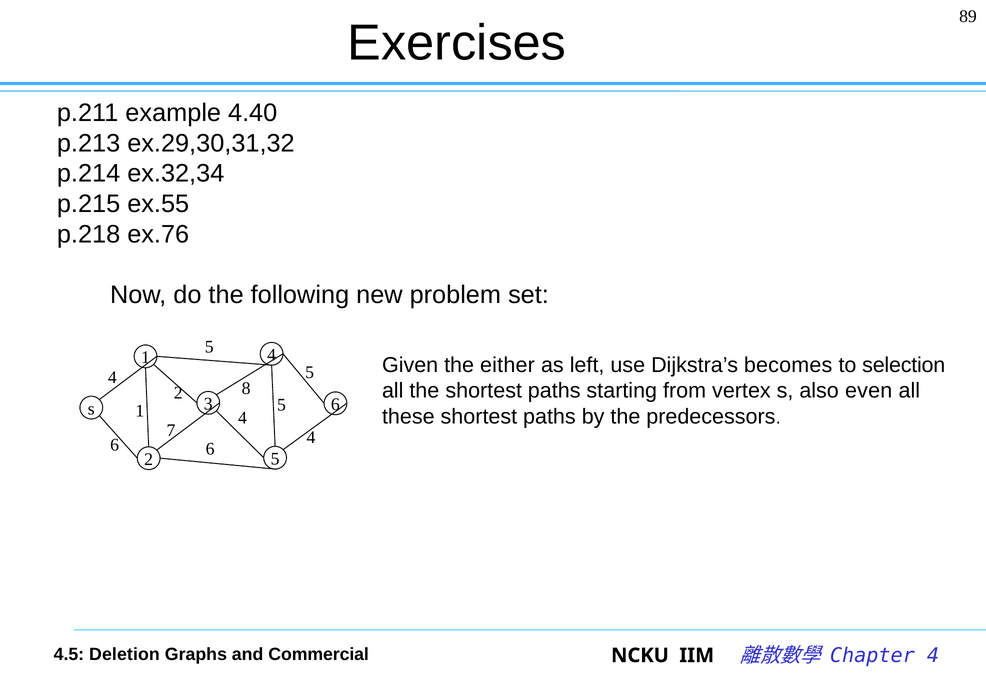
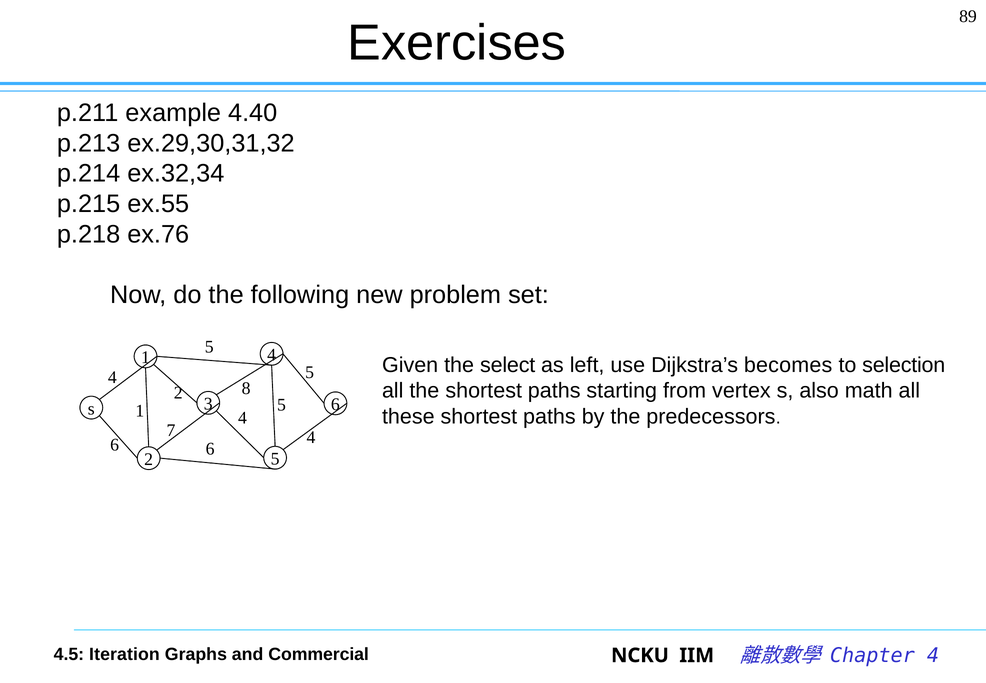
either: either -> select
even: even -> math
Deletion: Deletion -> Iteration
